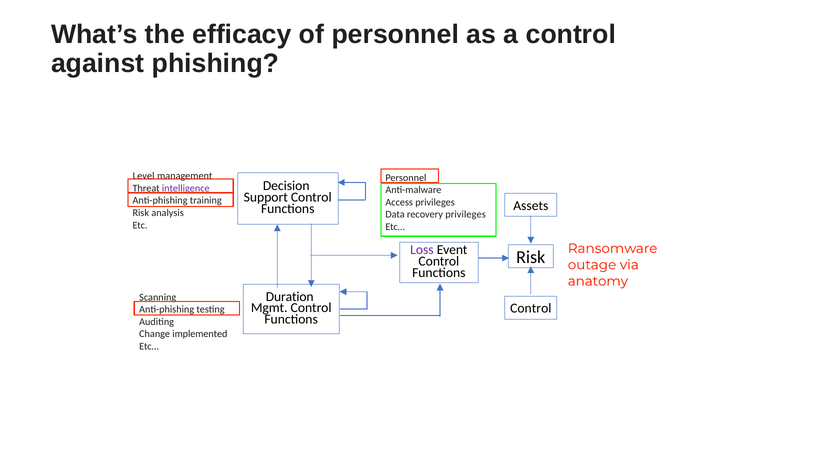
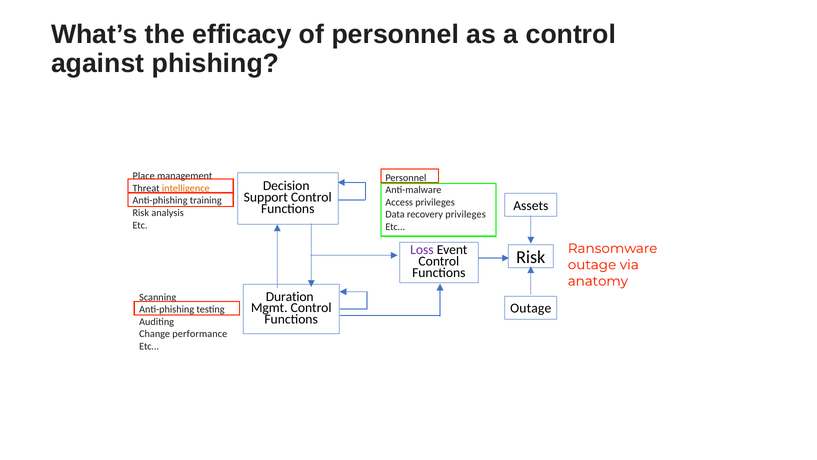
Level: Level -> Place
intelligence colour: purple -> orange
Control at (531, 308): Control -> Outage
implemented: implemented -> performance
